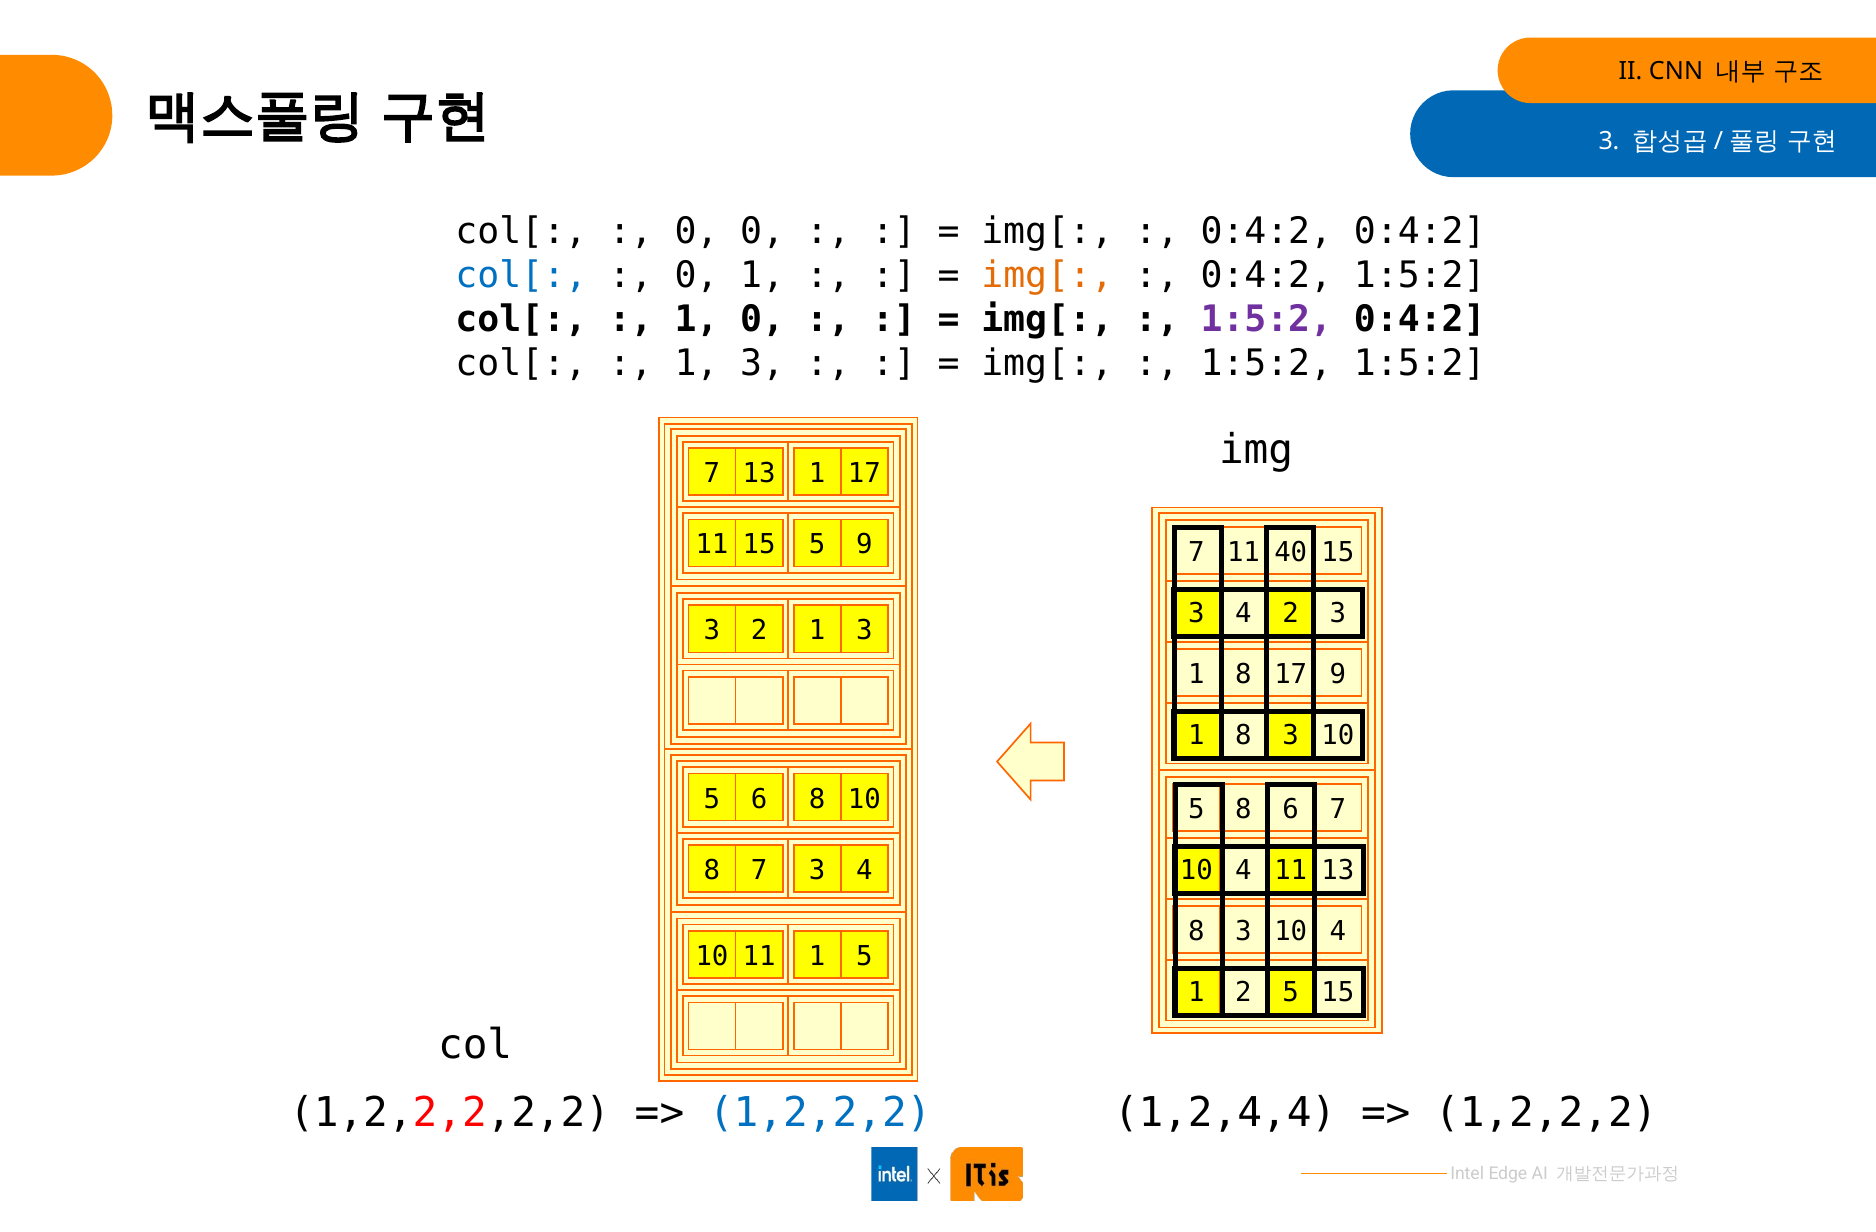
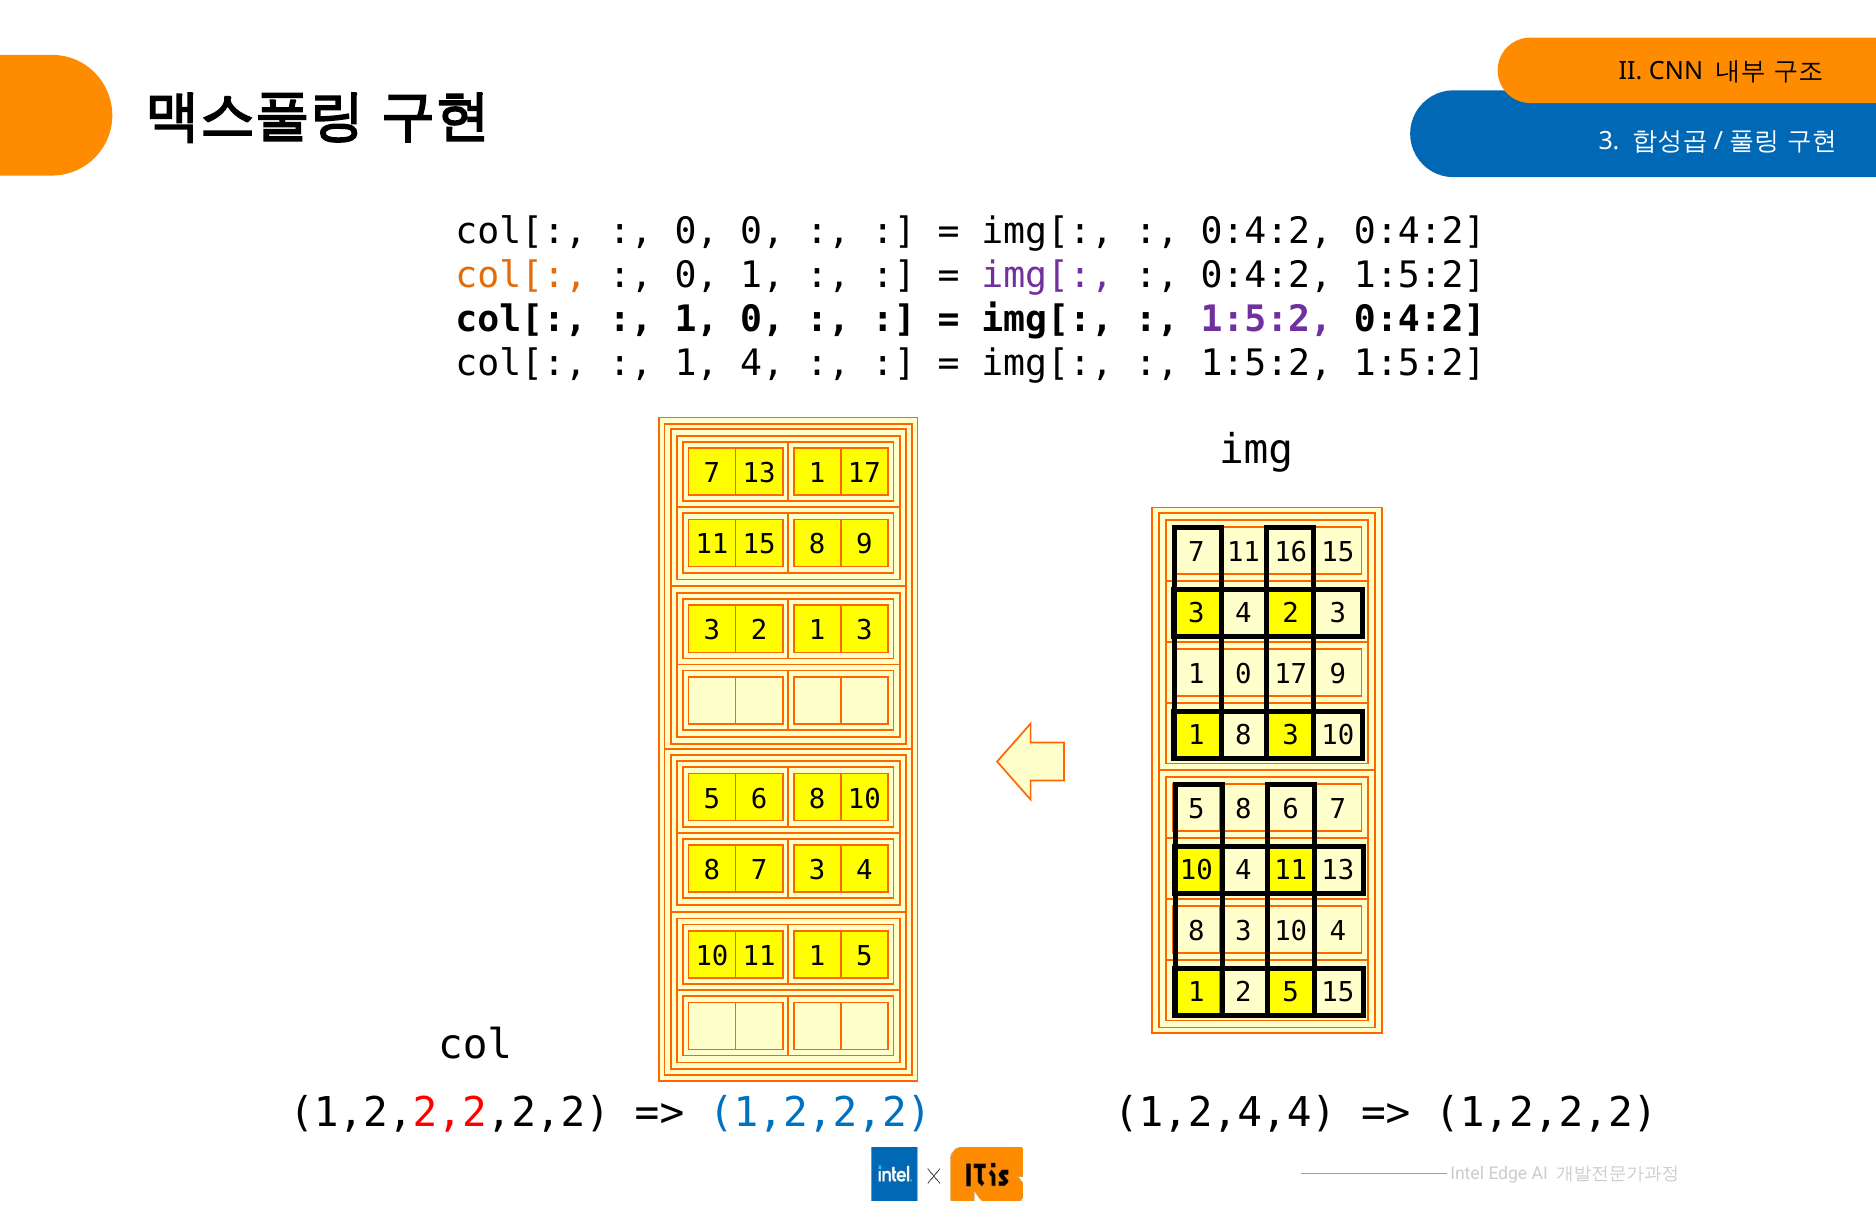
col[ at (521, 276) colour: blue -> orange
img[ at (1047, 276) colour: orange -> purple
3 at (762, 363): 3 -> 4
15 5: 5 -> 8
40: 40 -> 16
8 at (1243, 674): 8 -> 0
